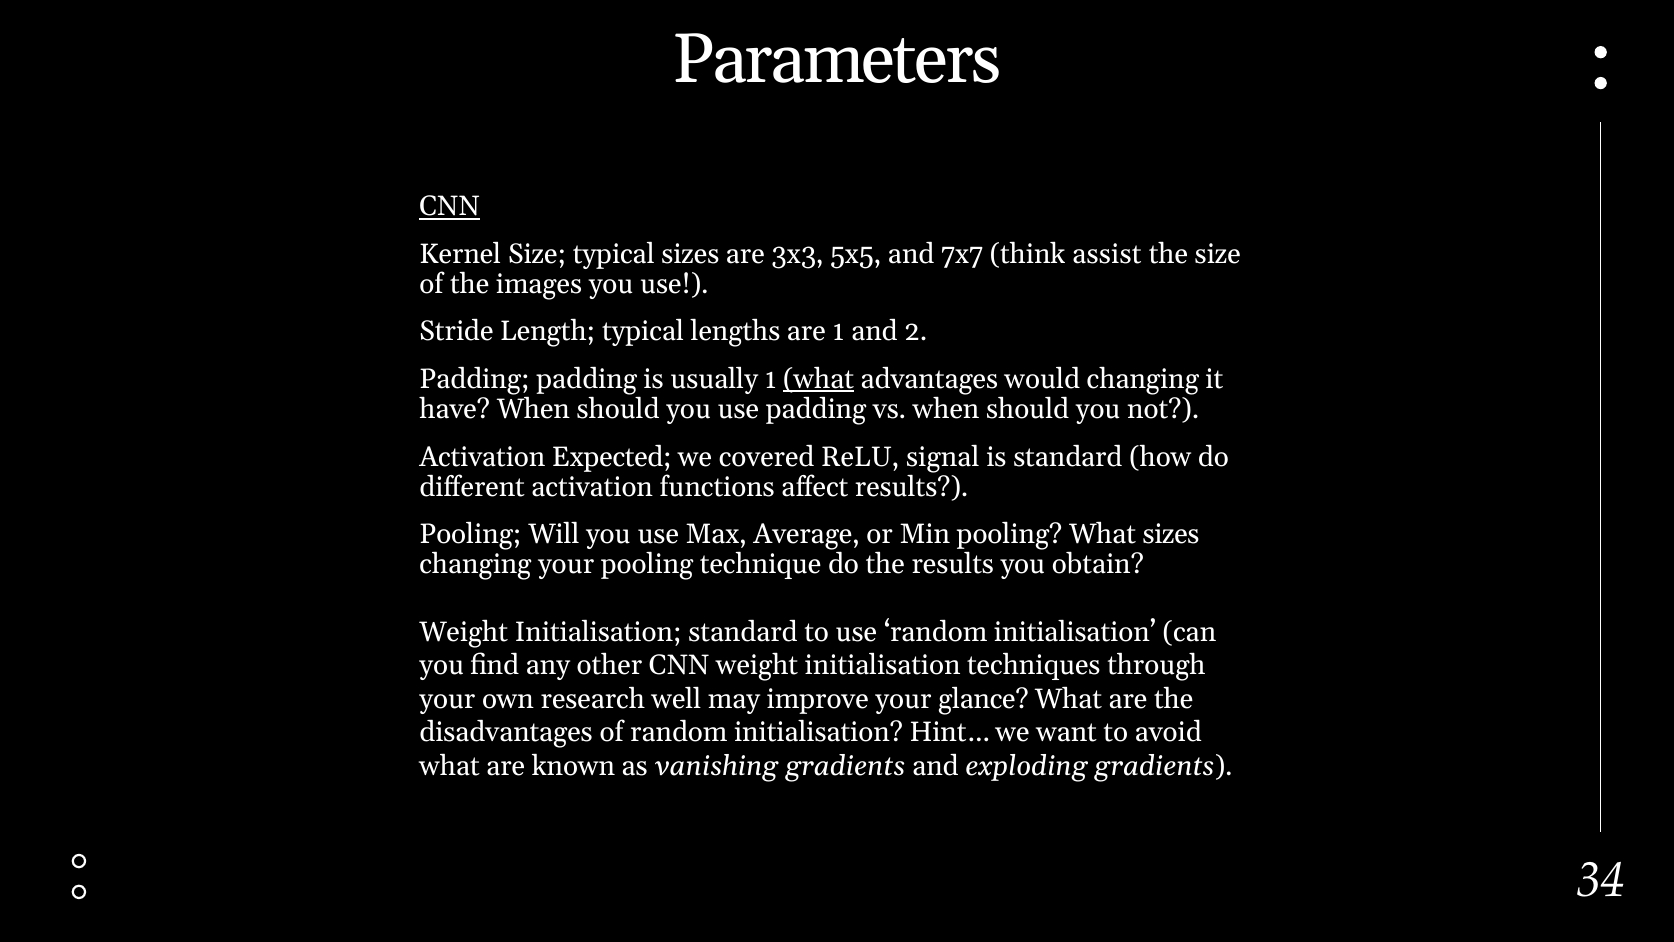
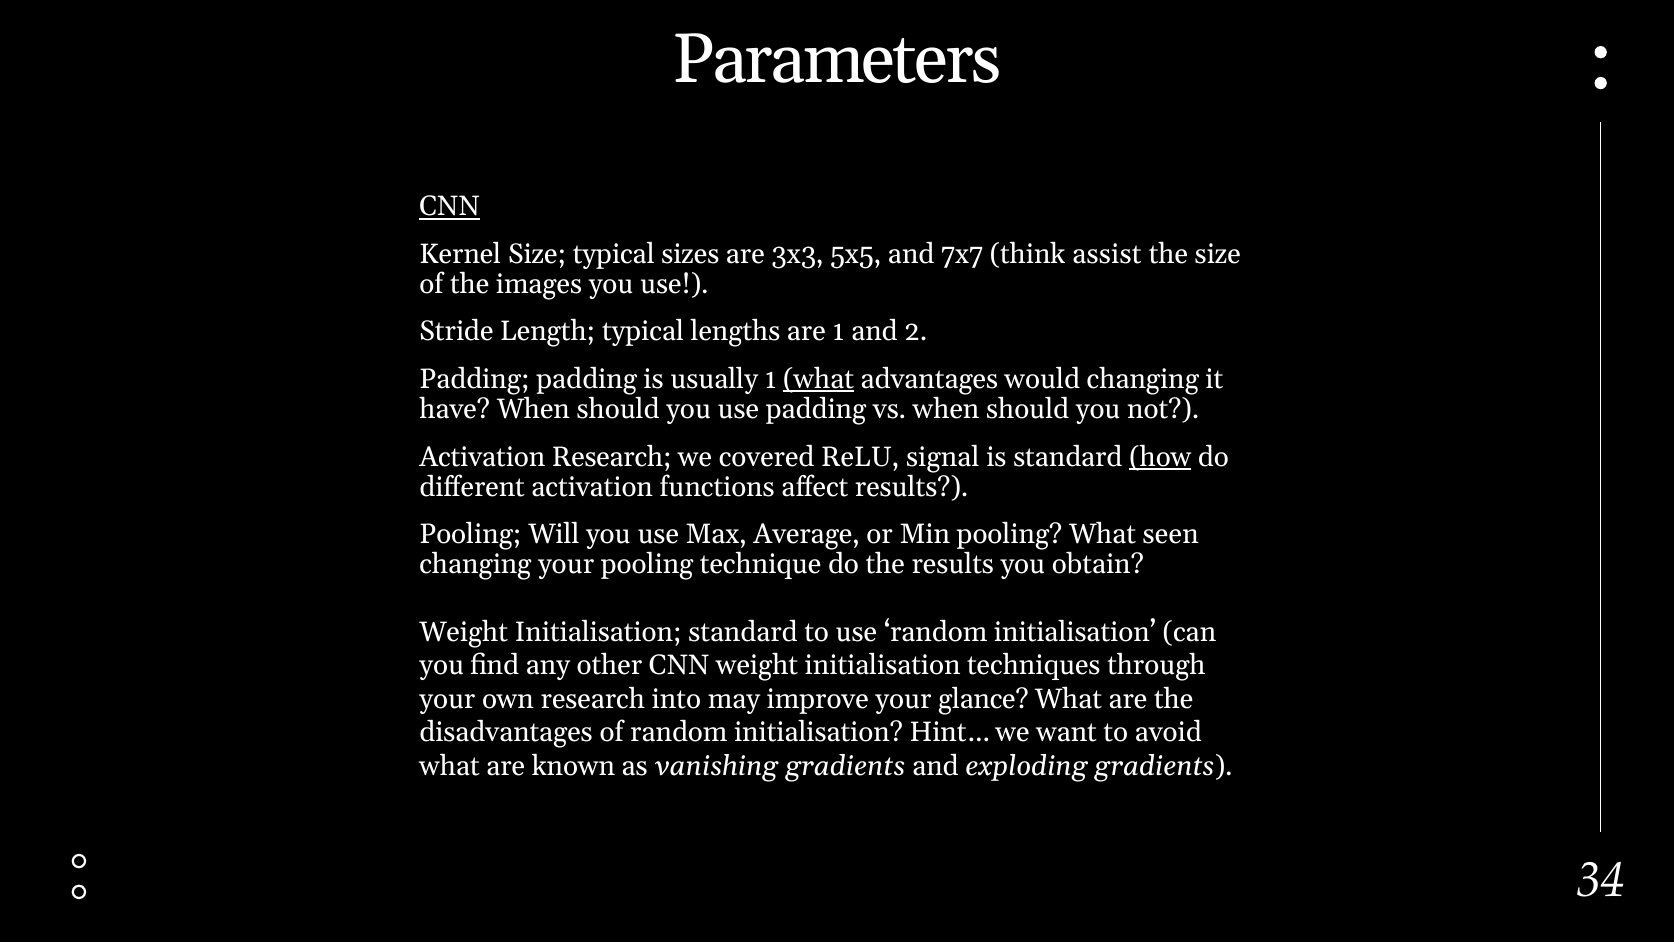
Activation Expected: Expected -> Research
how underline: none -> present
What sizes: sizes -> seen
well: well -> into
